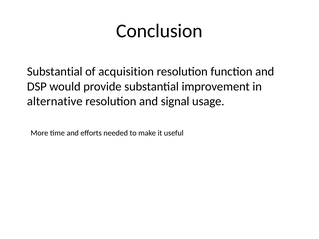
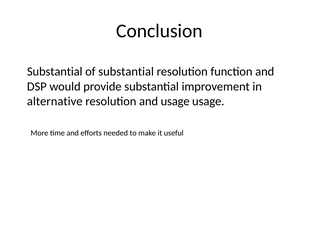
of acquisition: acquisition -> substantial
and signal: signal -> usage
